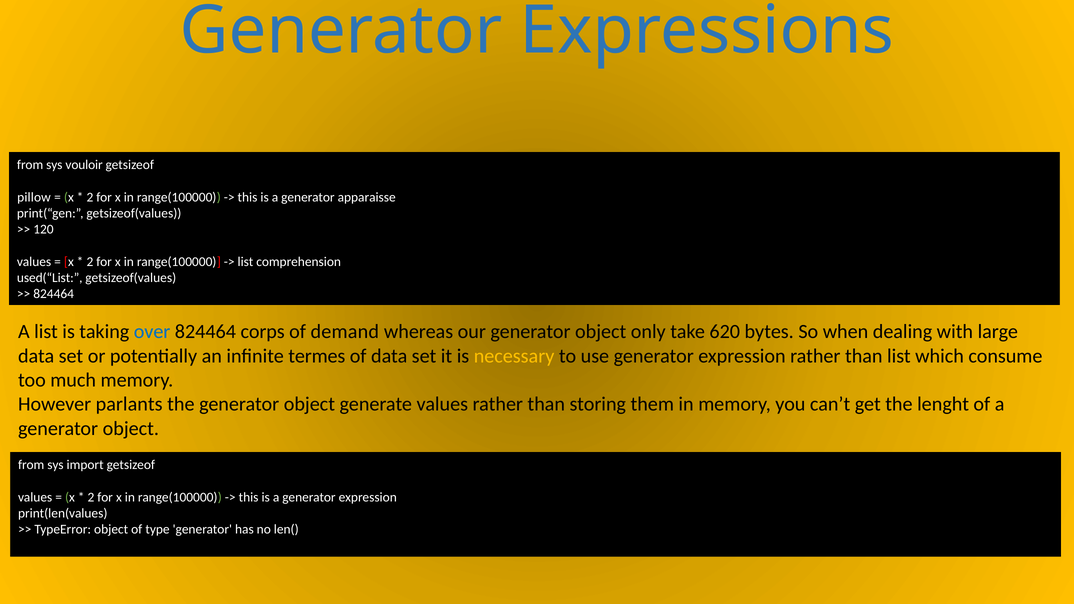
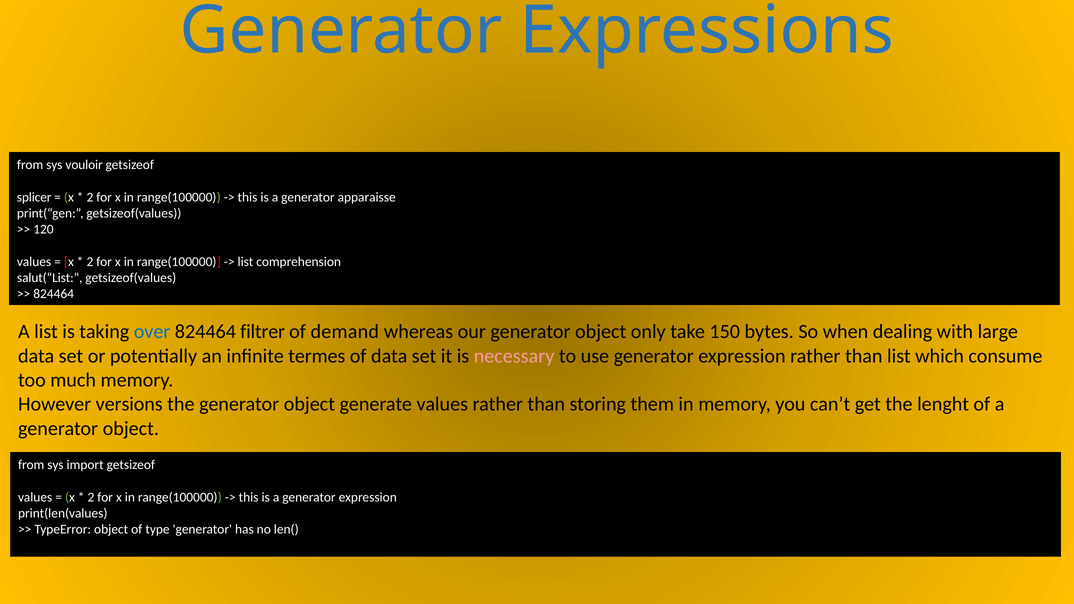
pillow: pillow -> splicer
used(“List: used(“List -> salut(“List
corps: corps -> filtrer
620: 620 -> 150
necessary colour: yellow -> pink
parlants: parlants -> versions
